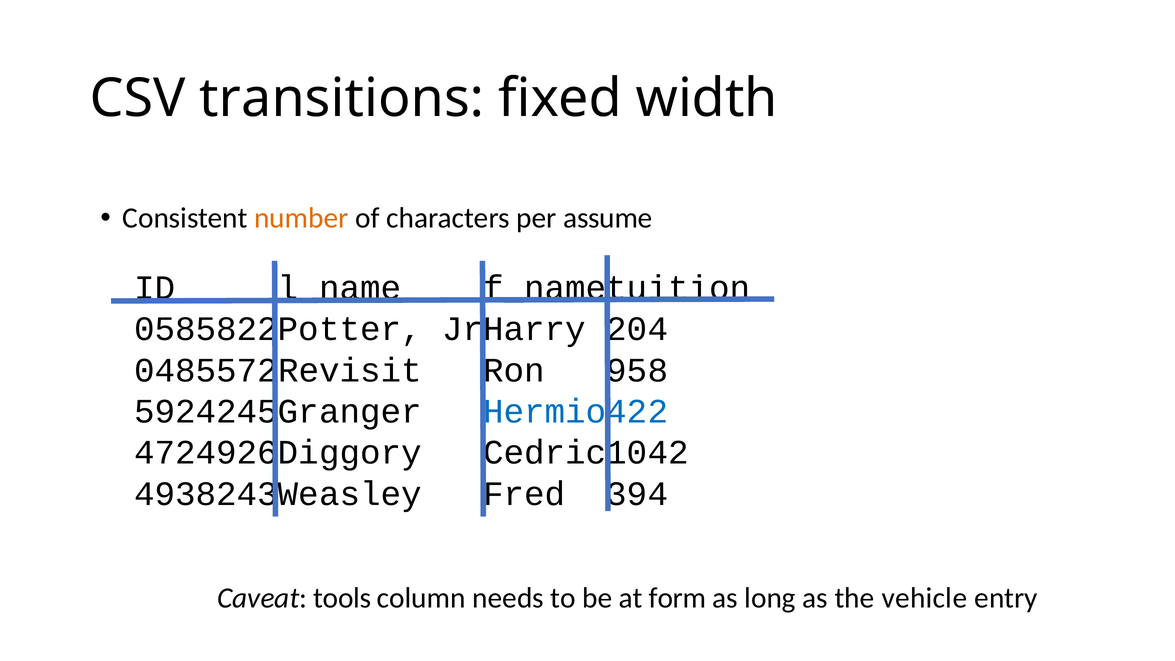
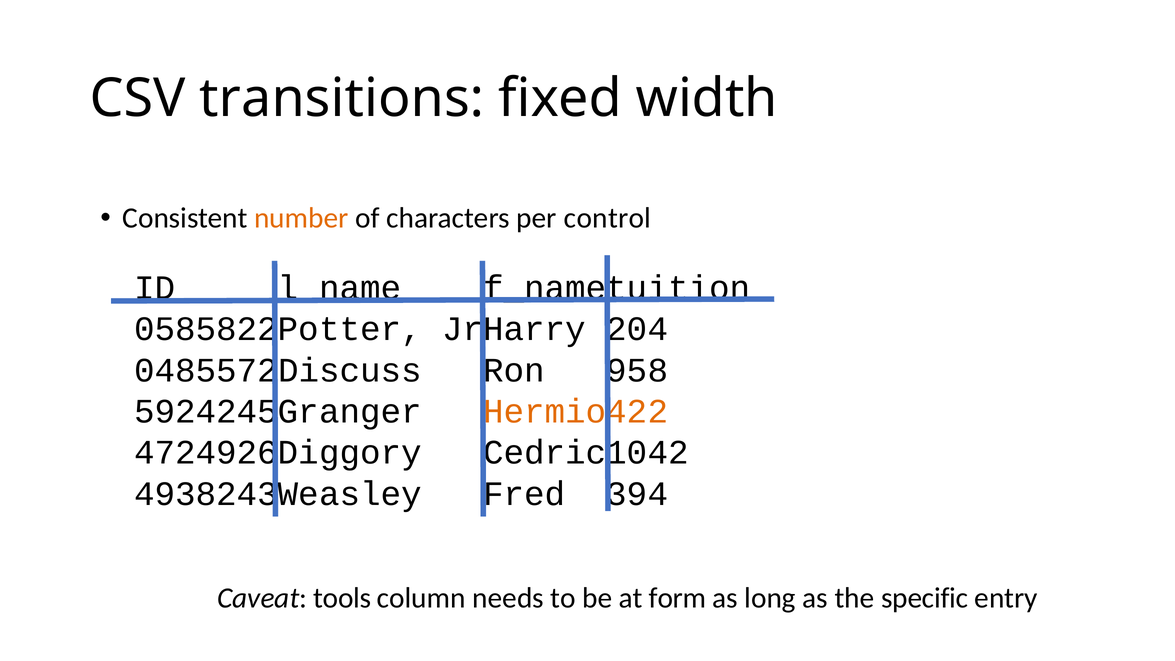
assume: assume -> control
0485572Revisit: 0485572Revisit -> 0485572Discuss
Hermio422 colour: blue -> orange
vehicle: vehicle -> specific
